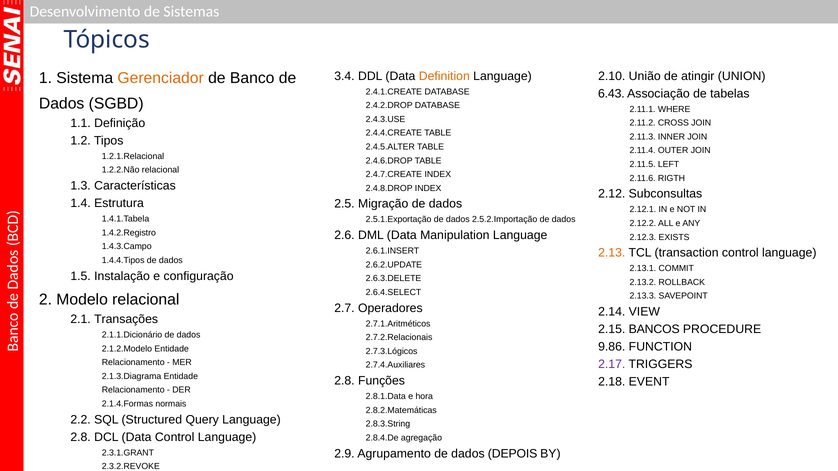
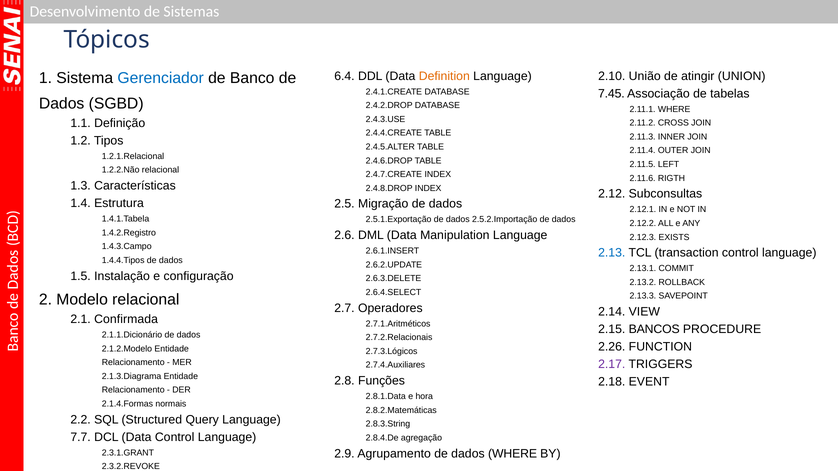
3.4: 3.4 -> 6.4
Gerenciador colour: orange -> blue
6.43: 6.43 -> 7.45
2.13 colour: orange -> blue
Transações: Transações -> Confirmada
9.86: 9.86 -> 2.26
2.8 at (81, 437): 2.8 -> 7.7
dados DEPOIS: DEPOIS -> WHERE
